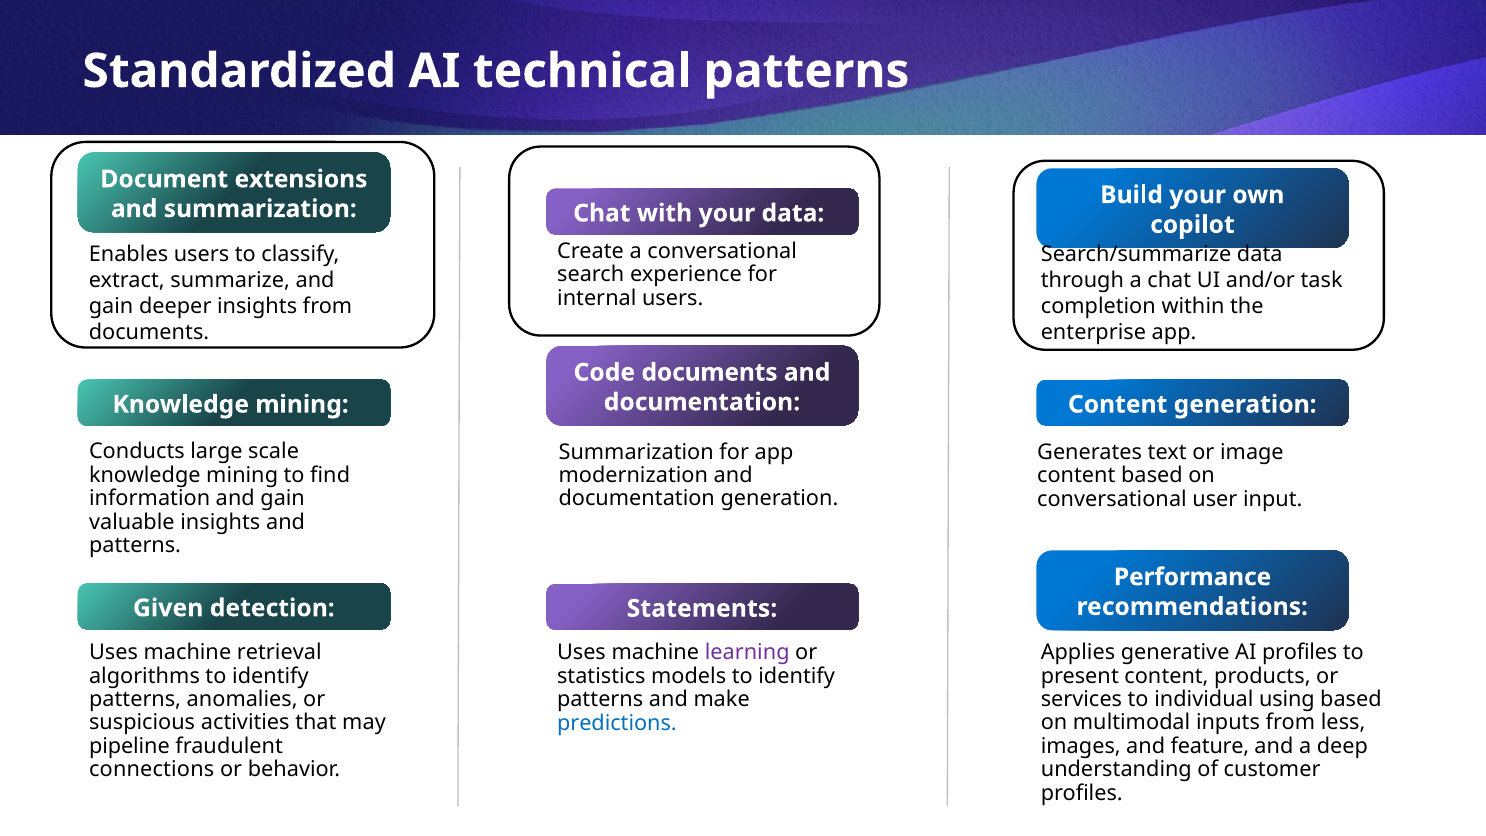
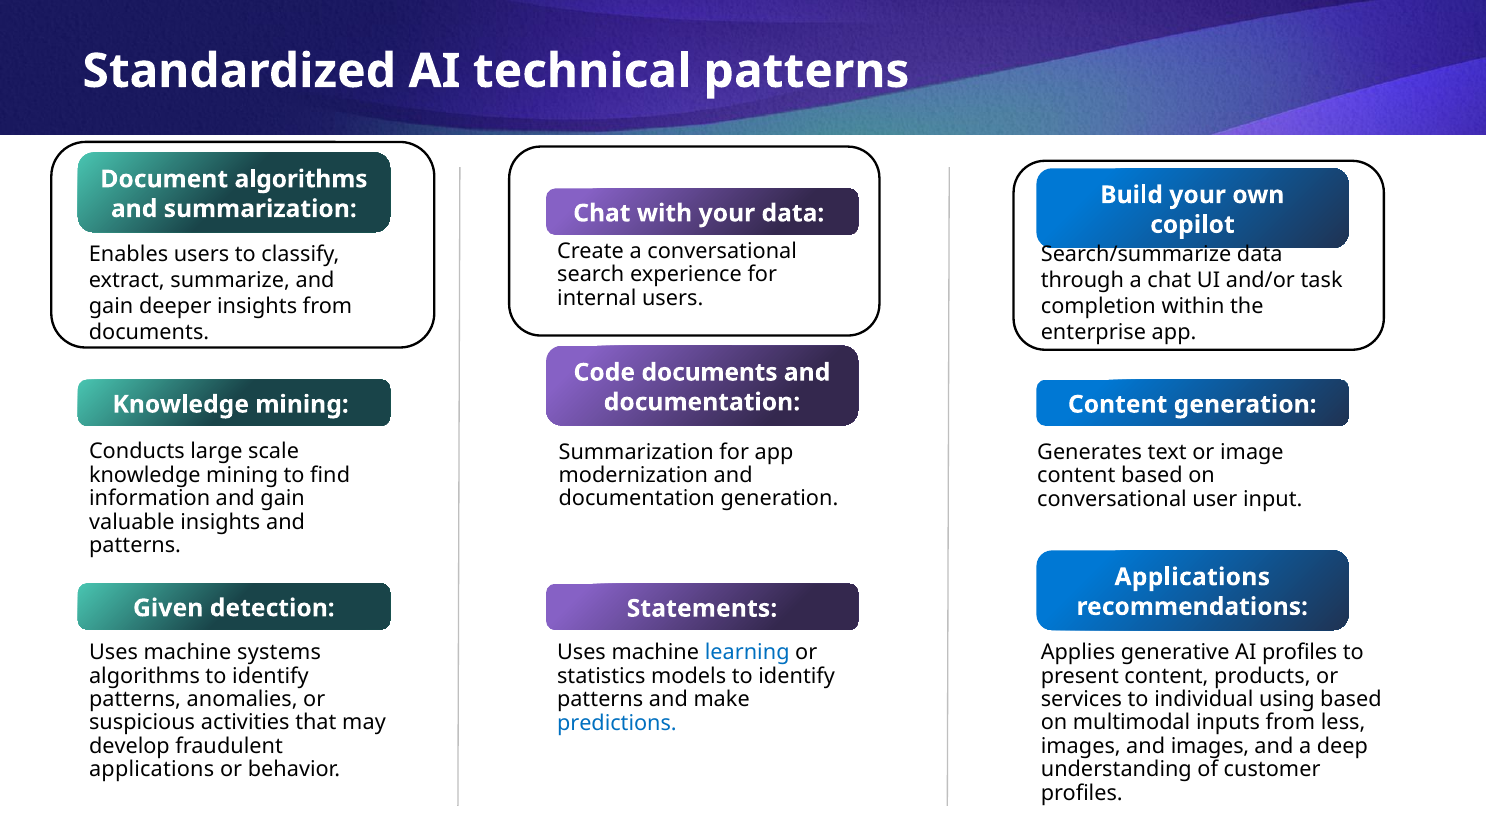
Document extensions: extensions -> algorithms
Performance at (1193, 577): Performance -> Applications
retrieval: retrieval -> systems
learning colour: purple -> blue
pipeline: pipeline -> develop
and feature: feature -> images
connections at (152, 770): connections -> applications
